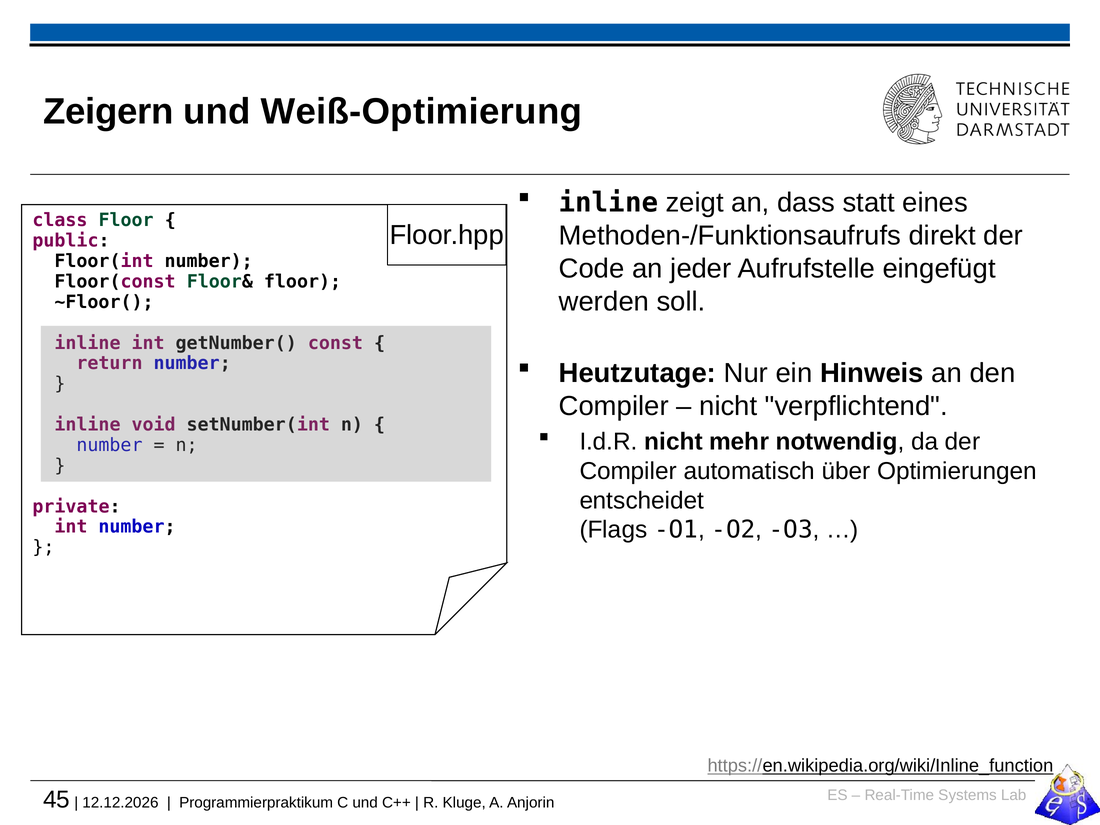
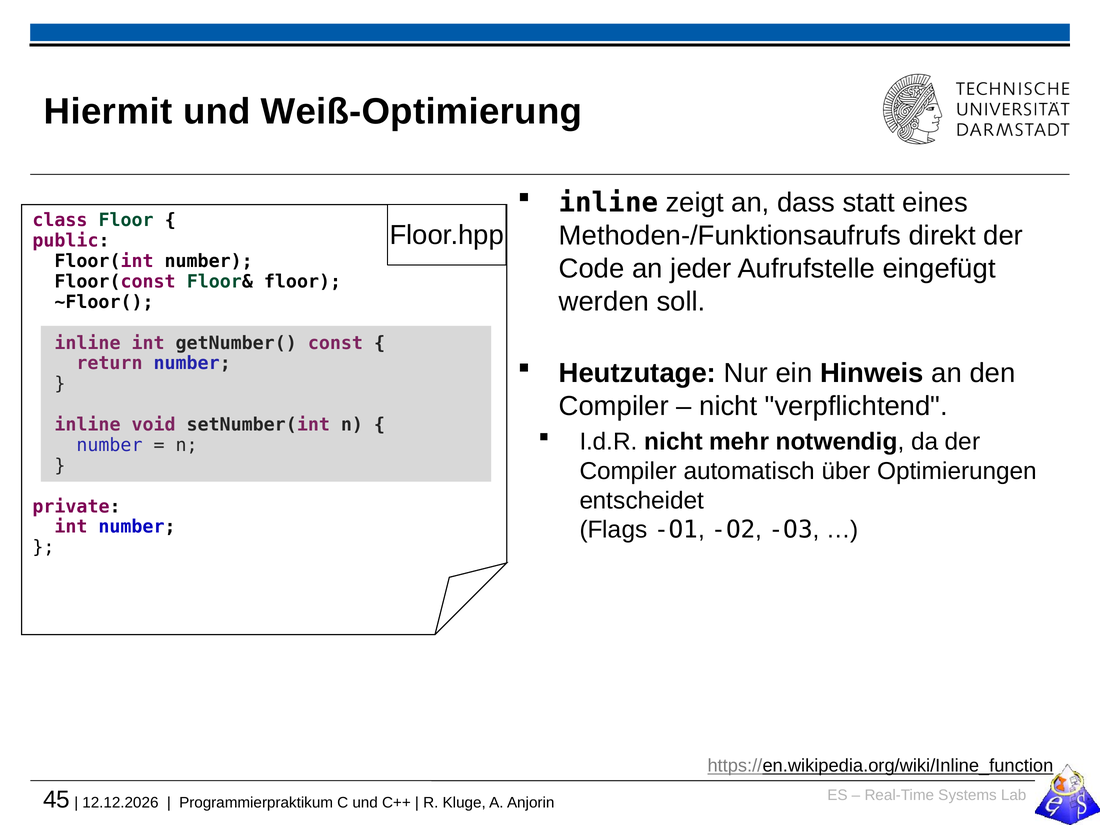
Zeigern: Zeigern -> Hiermit
